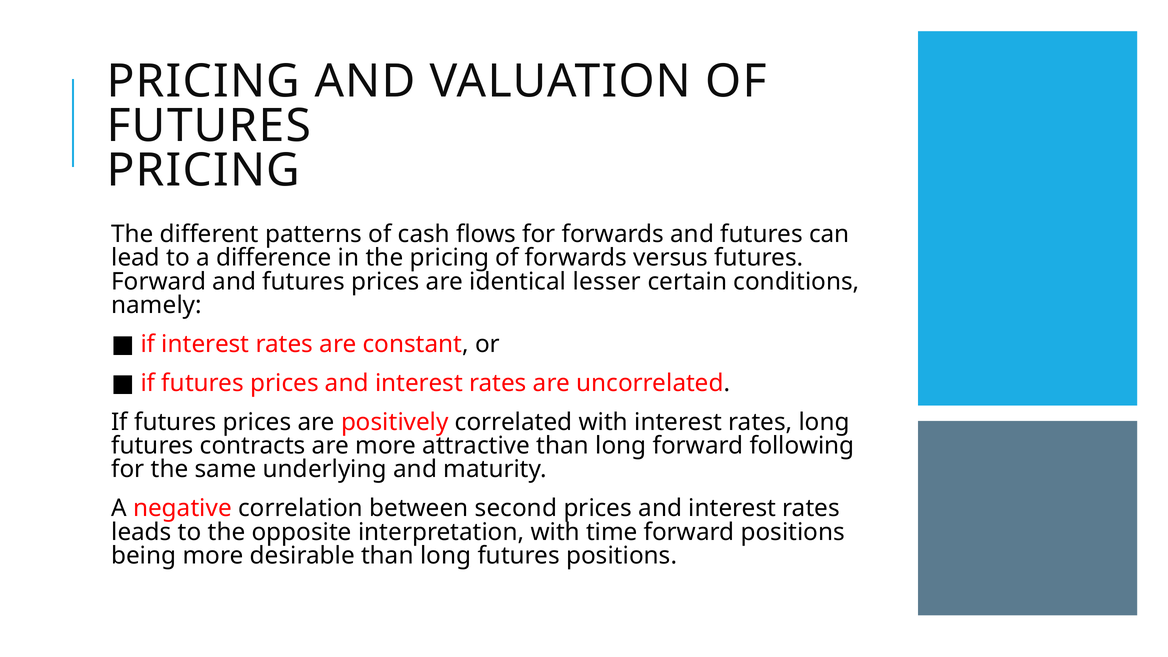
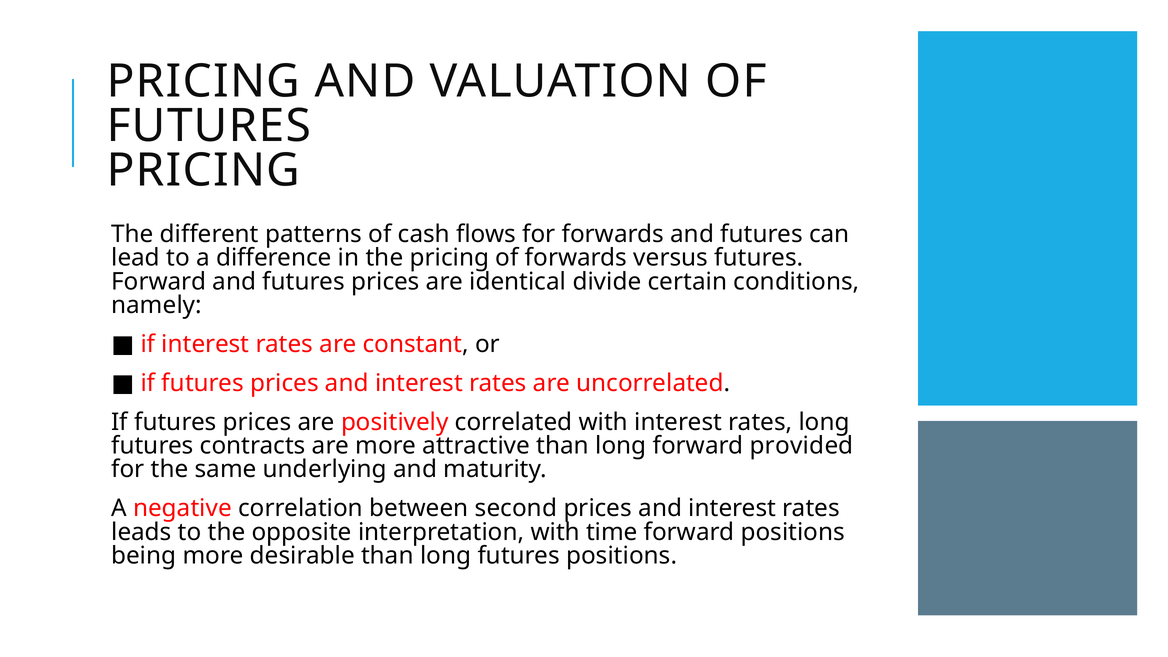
lesser: lesser -> divide
following: following -> provided
